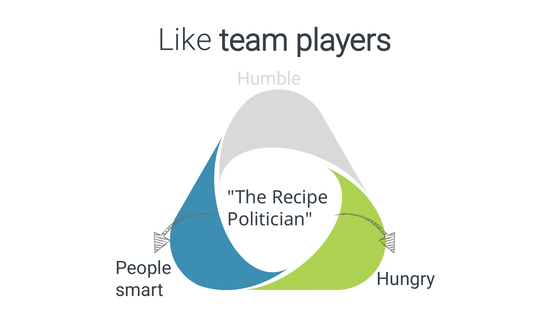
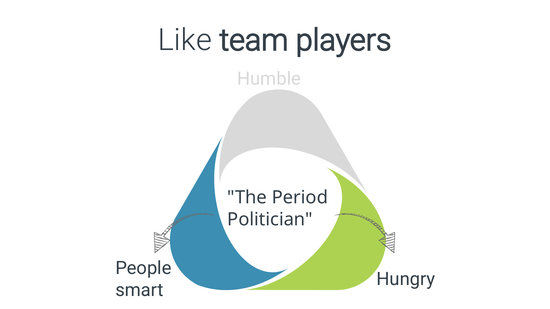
Recipe: Recipe -> Period
